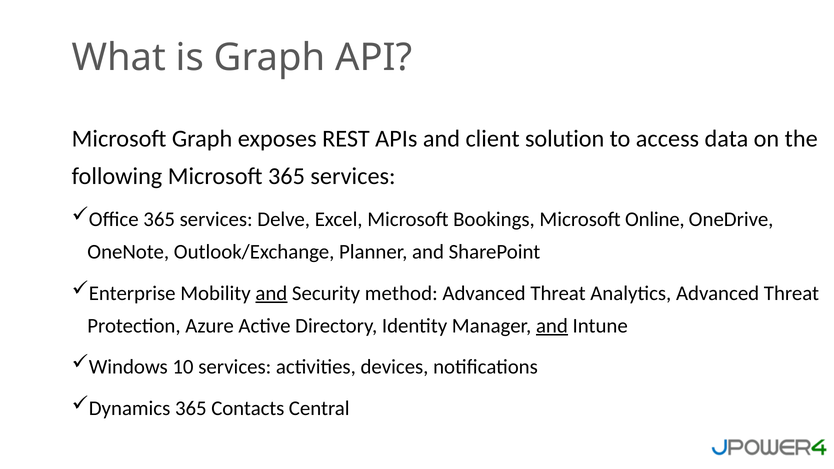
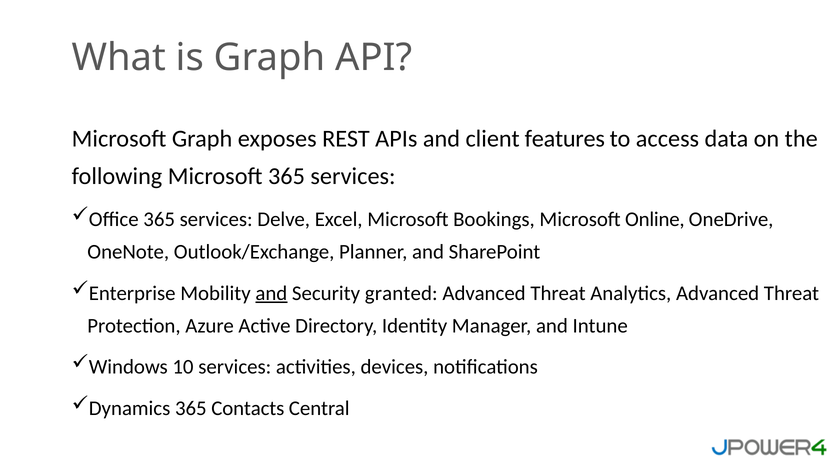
solution: solution -> features
method: method -> granted
and at (552, 326) underline: present -> none
